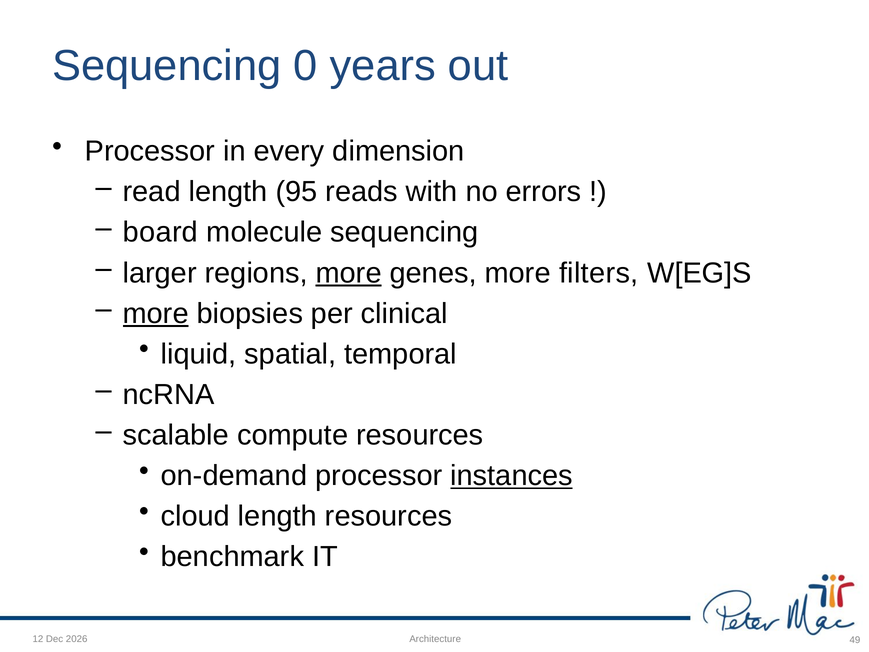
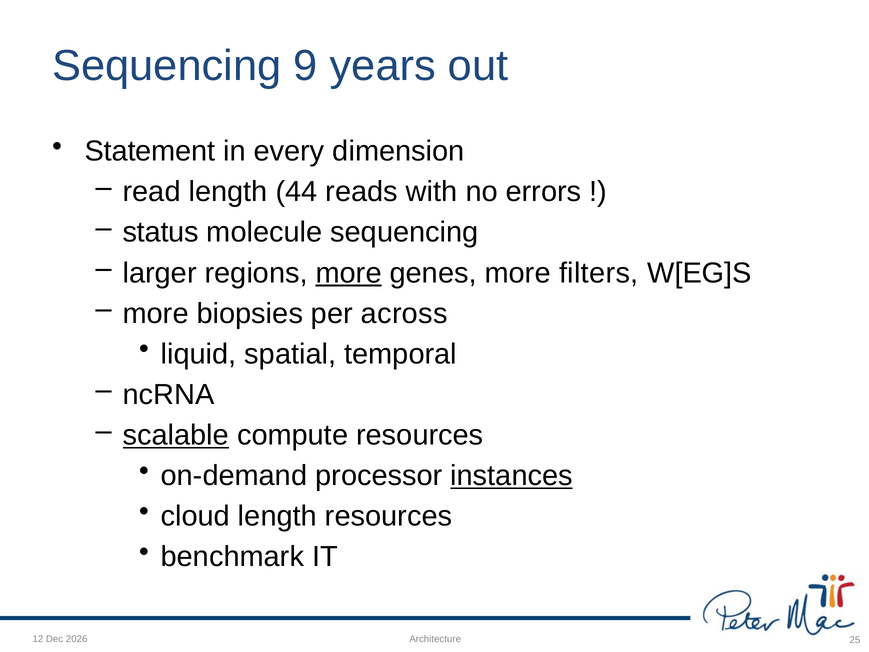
0: 0 -> 9
Processor at (150, 151): Processor -> Statement
95: 95 -> 44
board: board -> status
more at (156, 313) underline: present -> none
clinical: clinical -> across
scalable underline: none -> present
49: 49 -> 25
